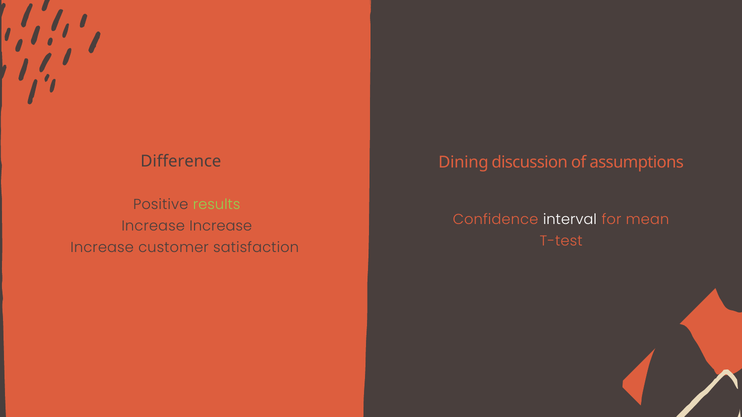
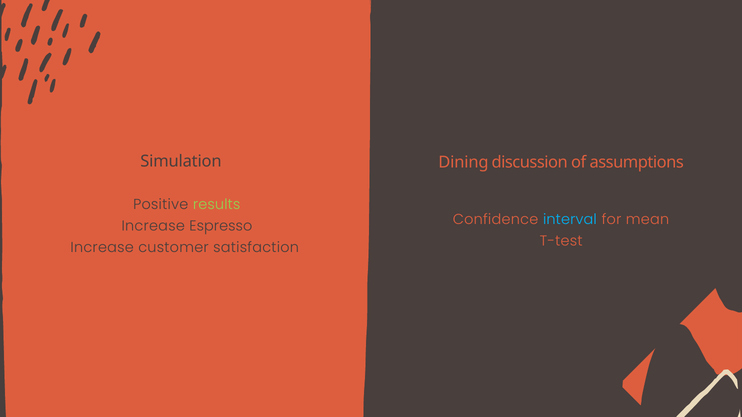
Difference: Difference -> Simulation
interval colour: white -> light blue
Increase at (221, 226): Increase -> Espresso
